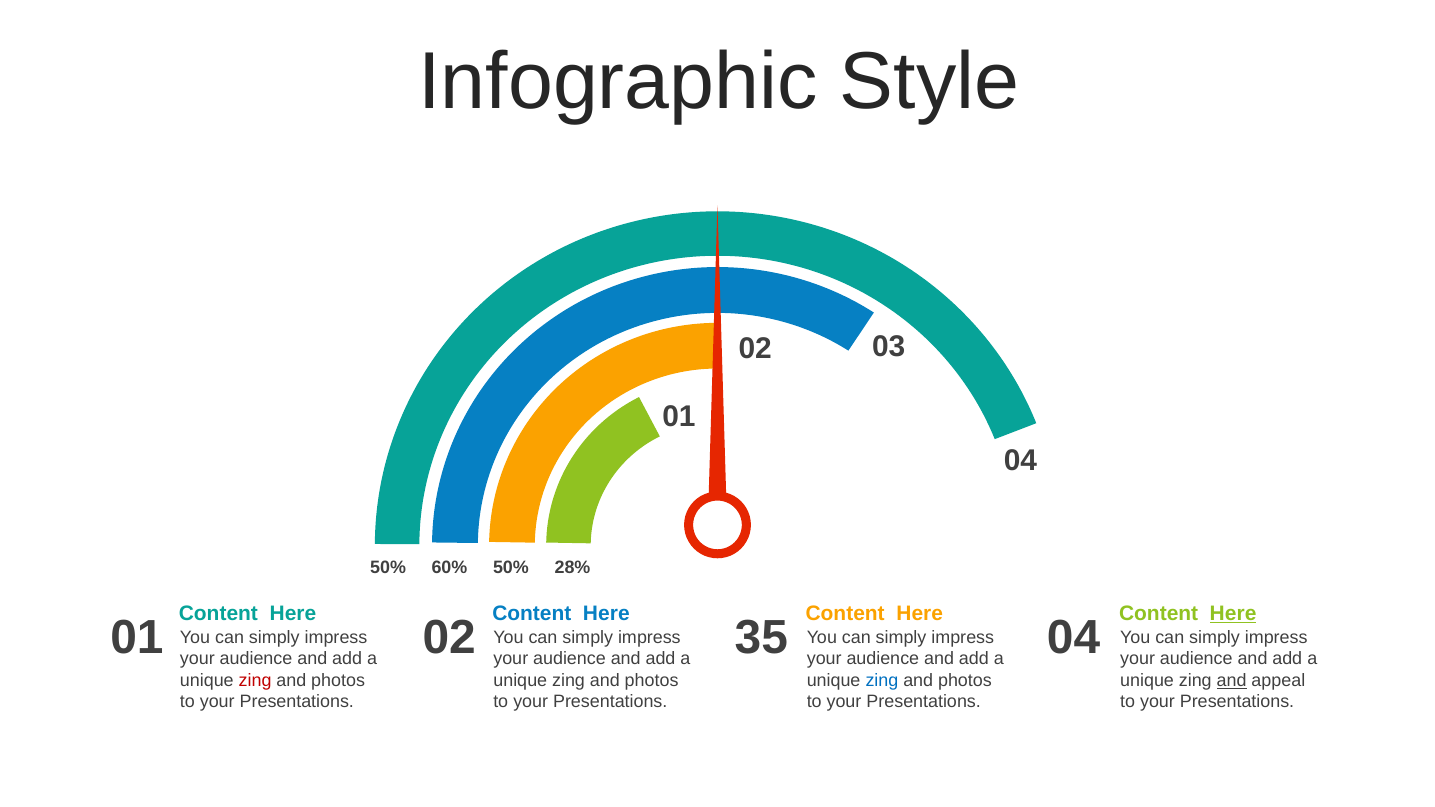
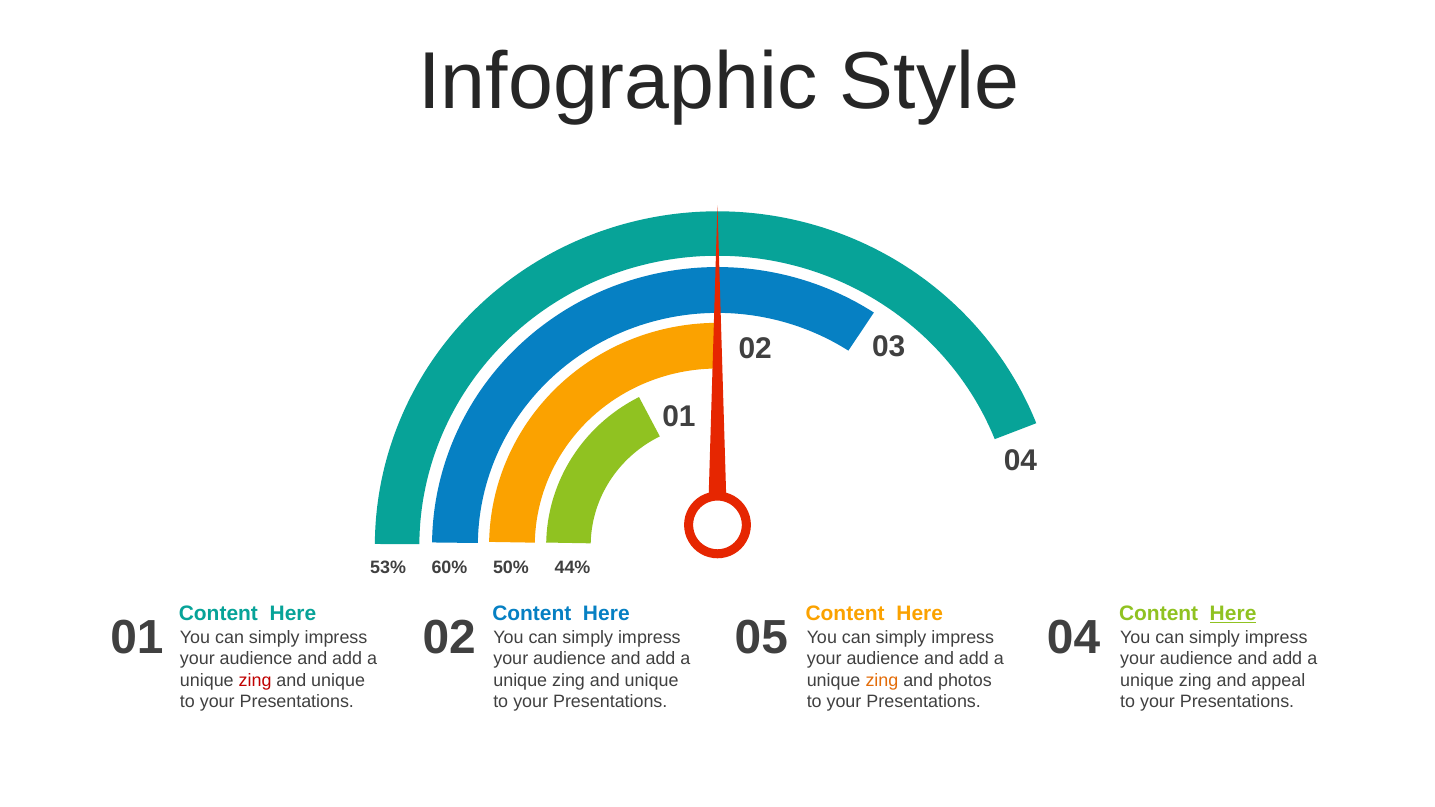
50% at (388, 567): 50% -> 53%
28%: 28% -> 44%
35: 35 -> 05
photos at (338, 681): photos -> unique
photos at (652, 681): photos -> unique
zing at (882, 681) colour: blue -> orange
and at (1232, 681) underline: present -> none
